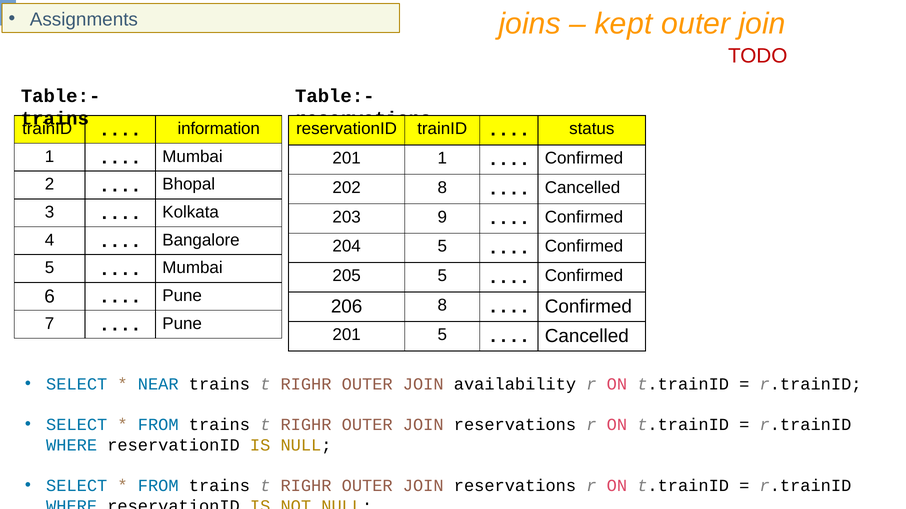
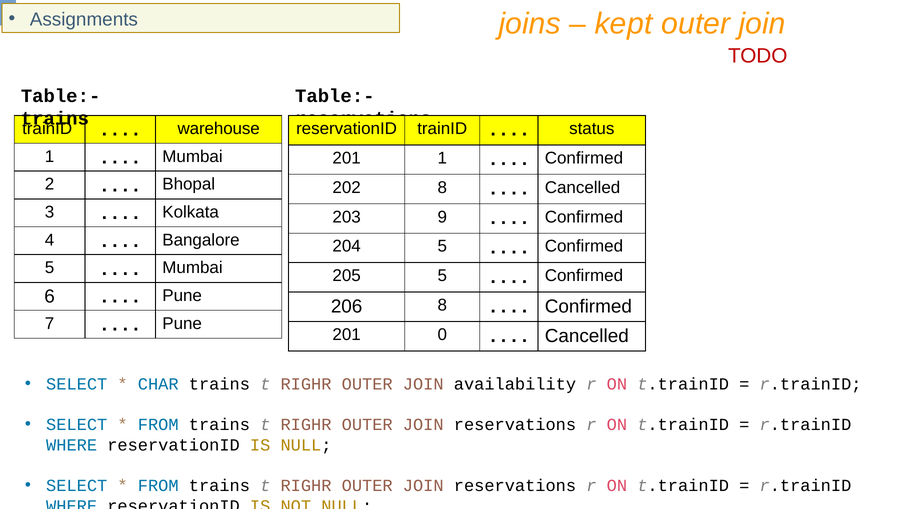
information: information -> warehouse
201 5: 5 -> 0
NEAR: NEAR -> CHAR
